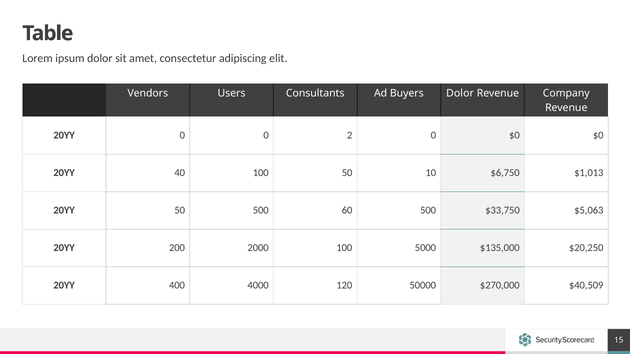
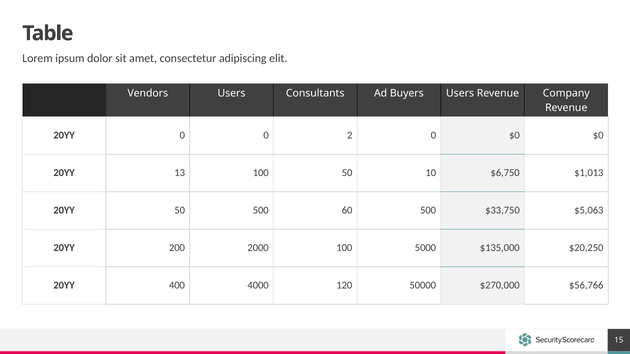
Buyers Dolor: Dolor -> Users
40: 40 -> 13
$40,509: $40,509 -> $56,766
